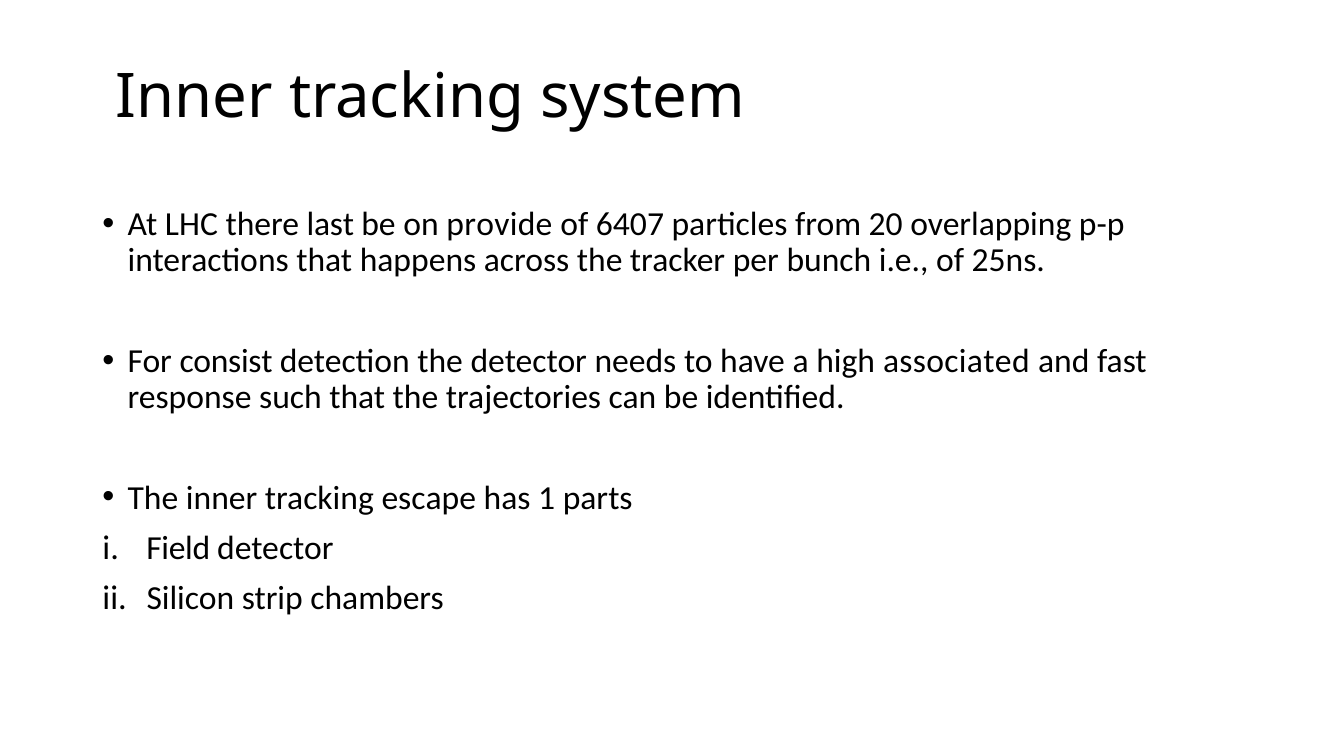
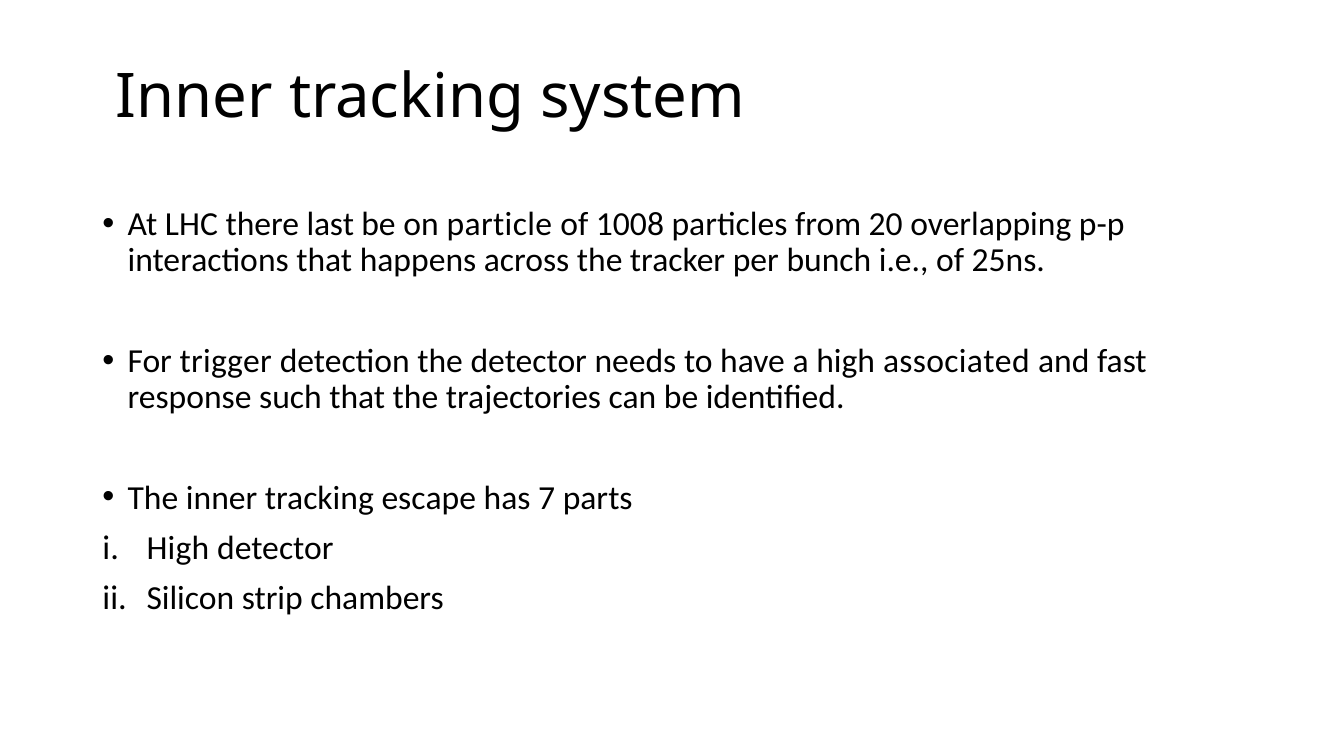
provide: provide -> particle
6407: 6407 -> 1008
consist: consist -> trigger
1: 1 -> 7
Field at (178, 548): Field -> High
